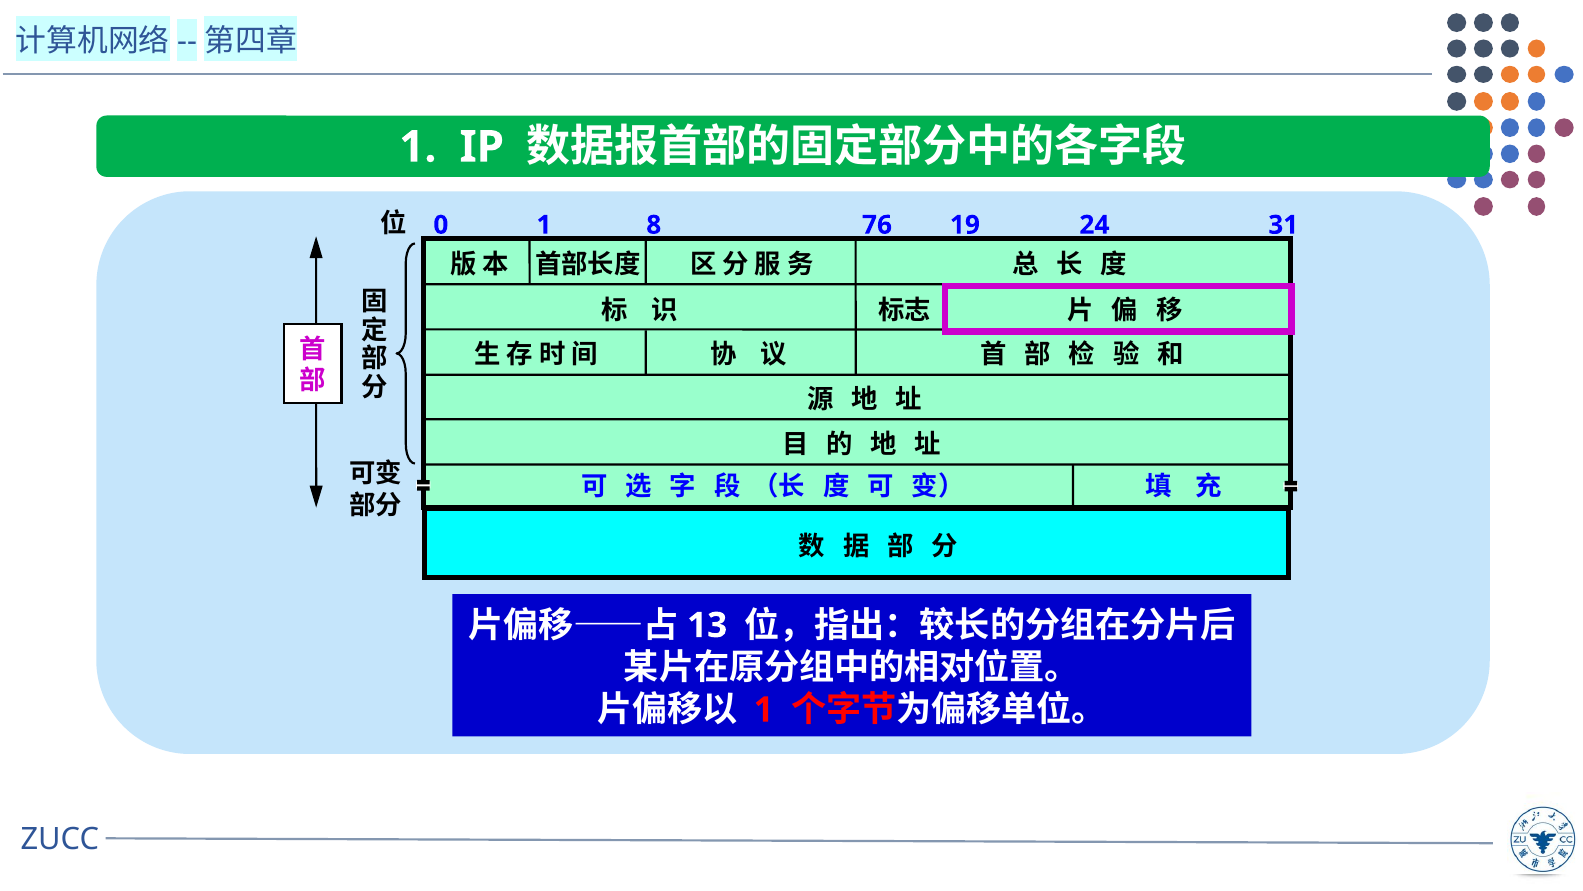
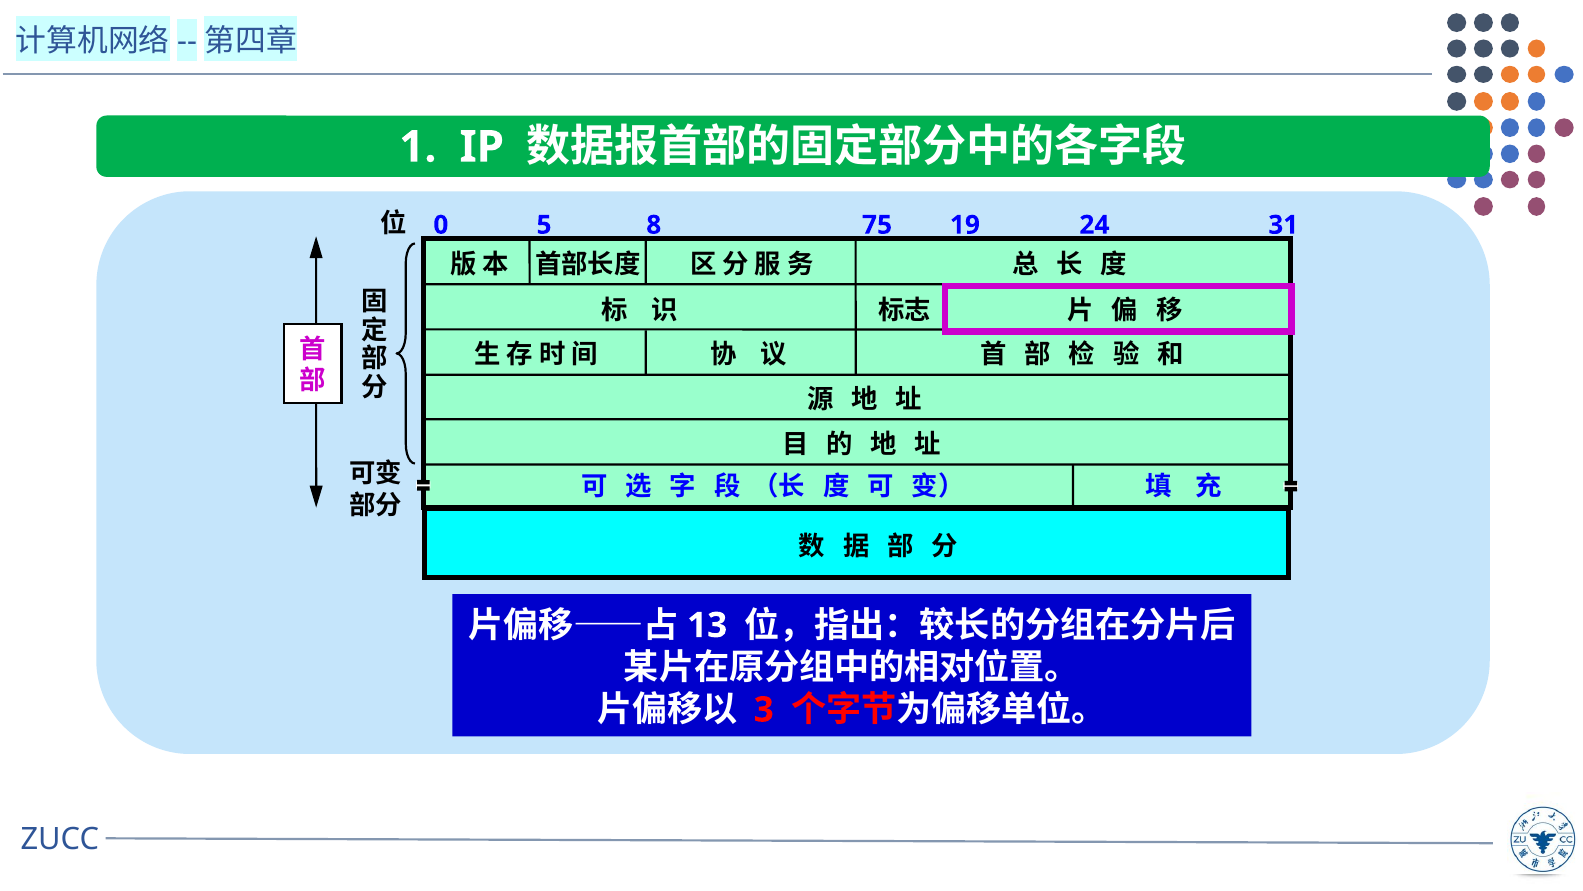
0 1: 1 -> 5
76: 76 -> 75
1 at (764, 709): 1 -> 3
